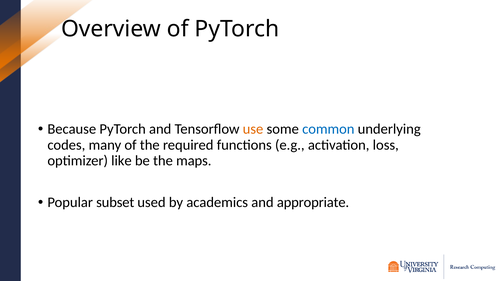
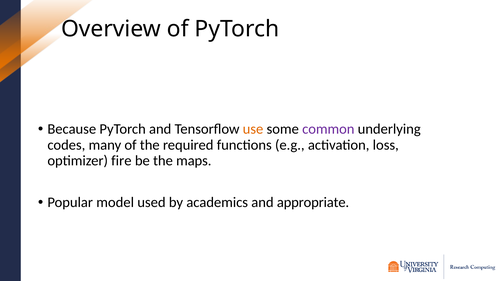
common colour: blue -> purple
like: like -> fire
subset: subset -> model
